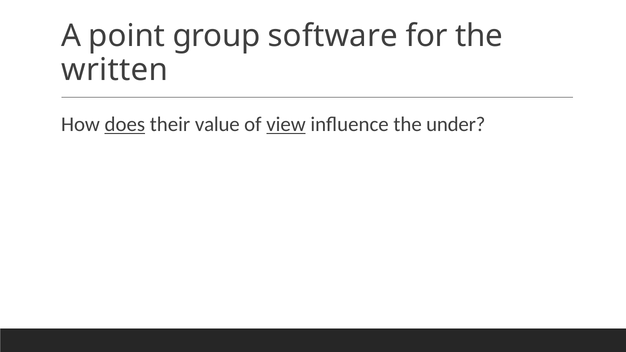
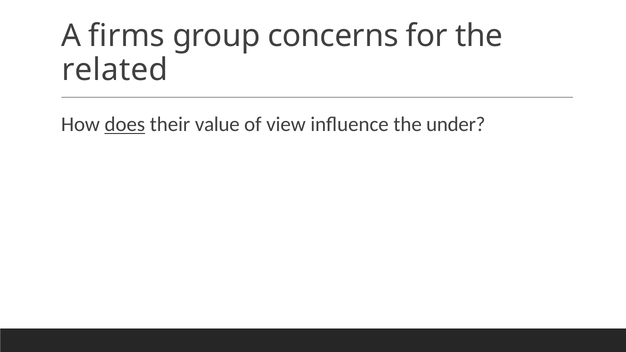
point: point -> firms
software: software -> concerns
written: written -> related
view underline: present -> none
